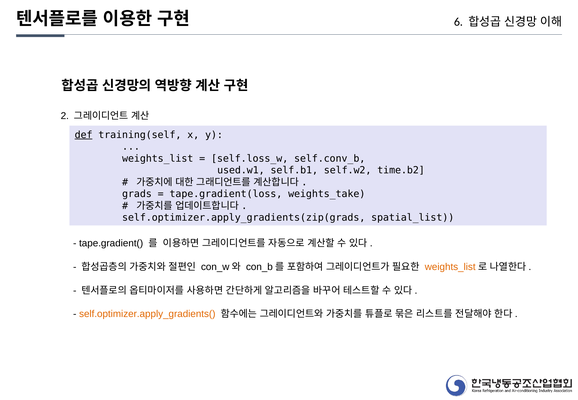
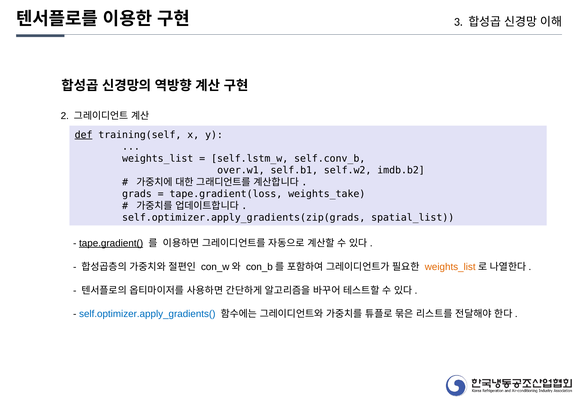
6: 6 -> 3
self.loss_w: self.loss_w -> self.lstm_w
used.w1: used.w1 -> over.w1
time.b2: time.b2 -> imdb.b2
tape.gradient( underline: none -> present
self.optimizer.apply_gradients( colour: orange -> blue
